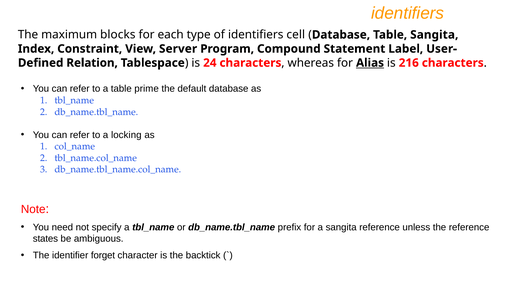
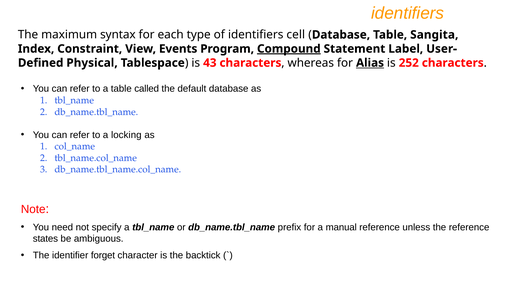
blocks: blocks -> syntax
Server: Server -> Events
Compound underline: none -> present
Relation: Relation -> Physical
24: 24 -> 43
216: 216 -> 252
prime: prime -> called
a sangita: sangita -> manual
